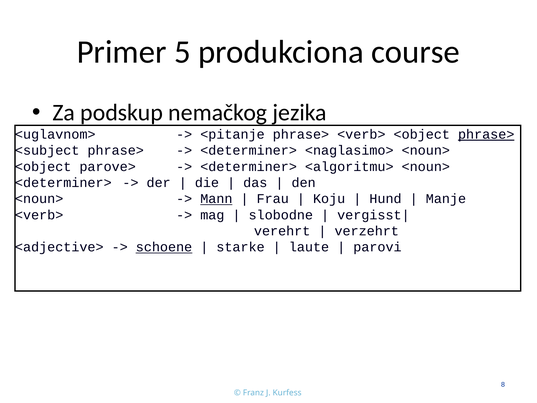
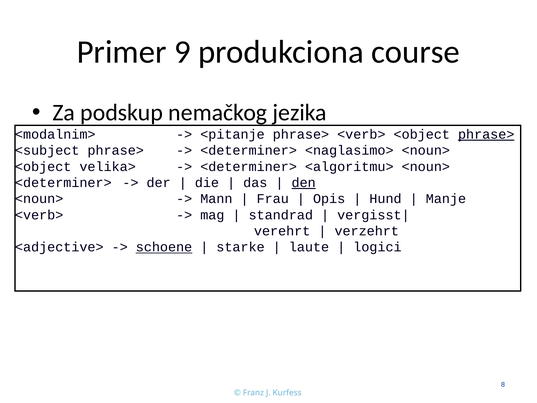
5: 5 -> 9
<uglavnom>: <uglavnom> -> <modalnim>
parove>: parove> -> velika>
den underline: none -> present
Mann underline: present -> none
Koju: Koju -> Opis
slobodne: slobodne -> standrad
parovi: parovi -> logici
